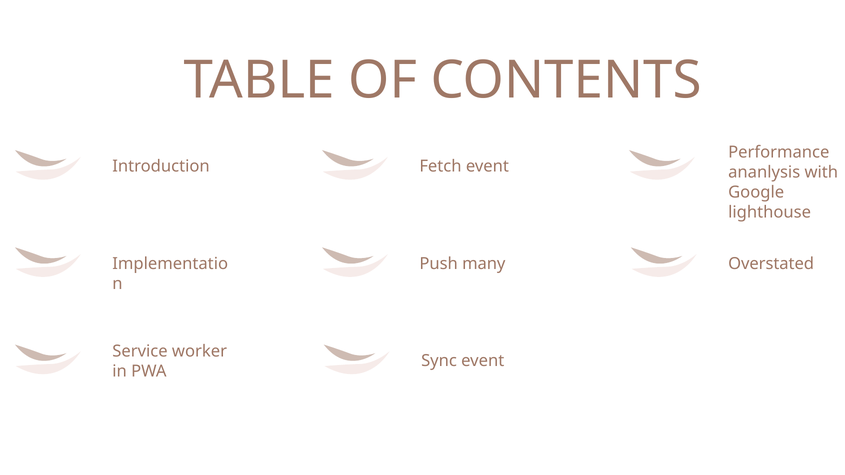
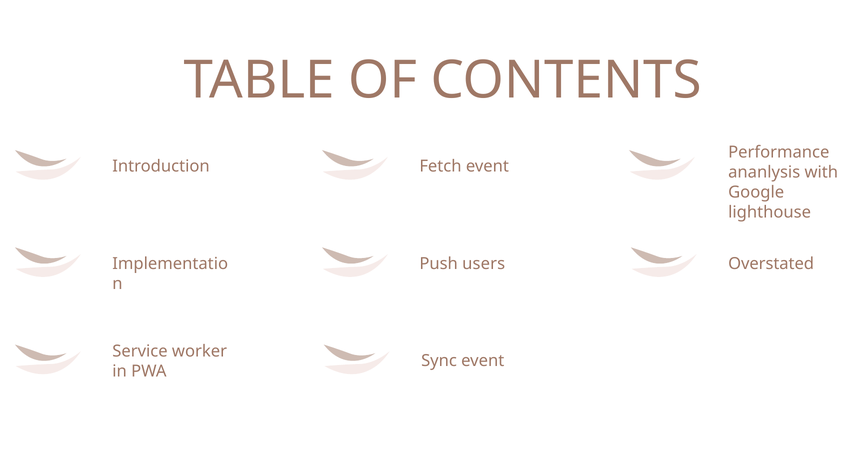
many: many -> users
